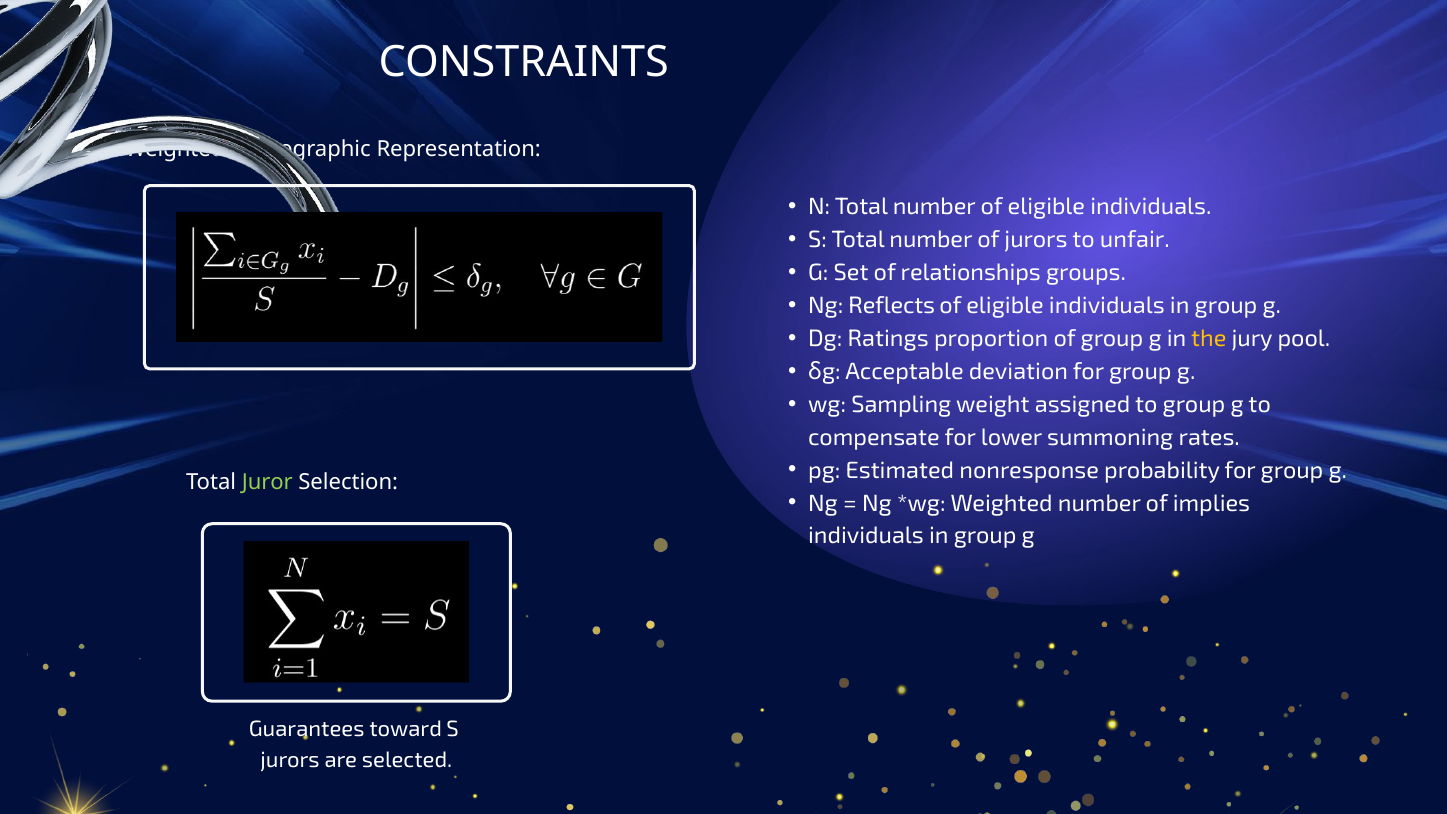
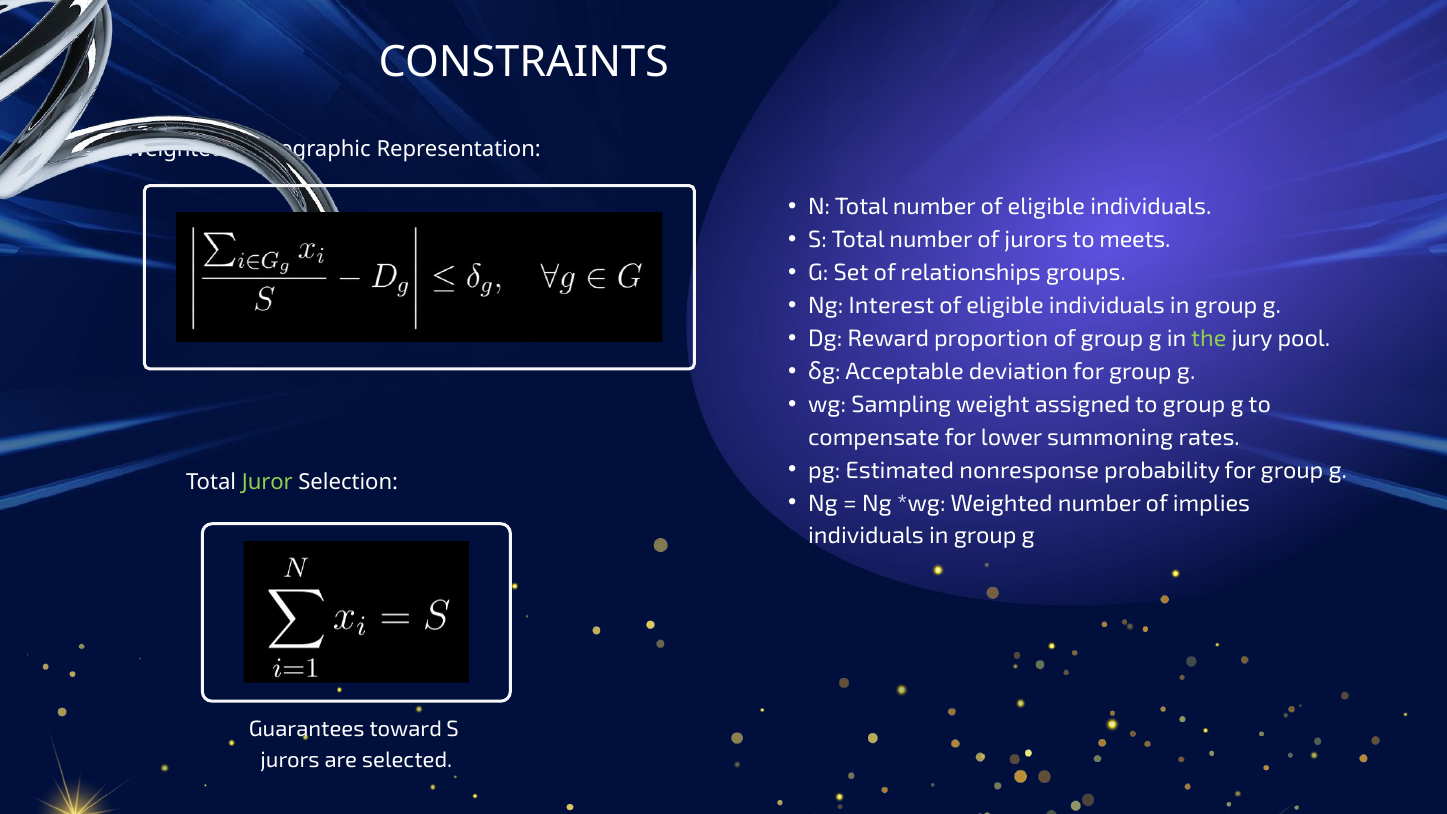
unfair: unfair -> meets
Reflects: Reflects -> Interest
Ratings: Ratings -> Reward
the colour: yellow -> light green
